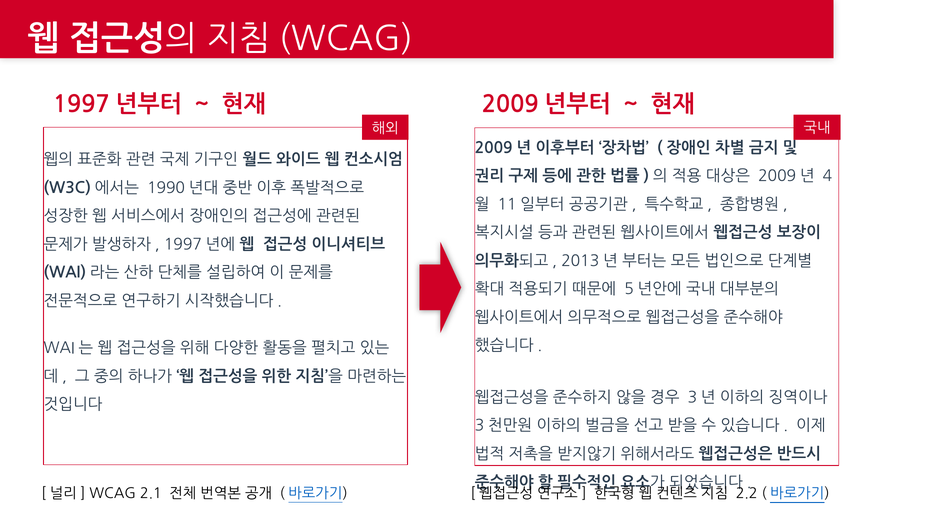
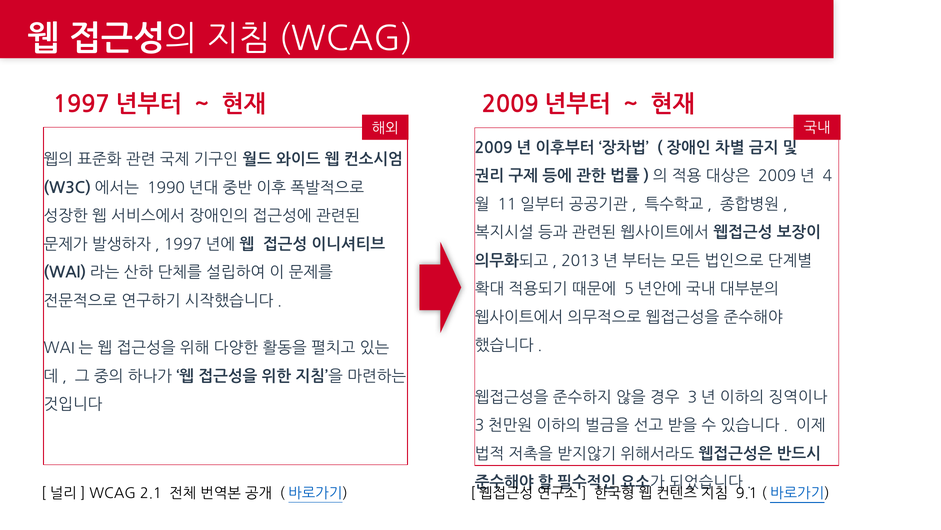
2.2: 2.2 -> 9.1
